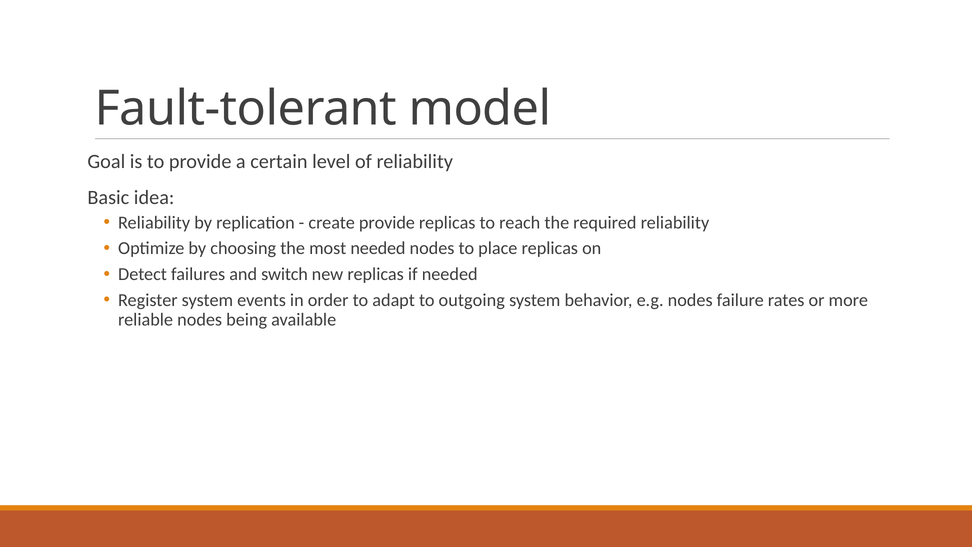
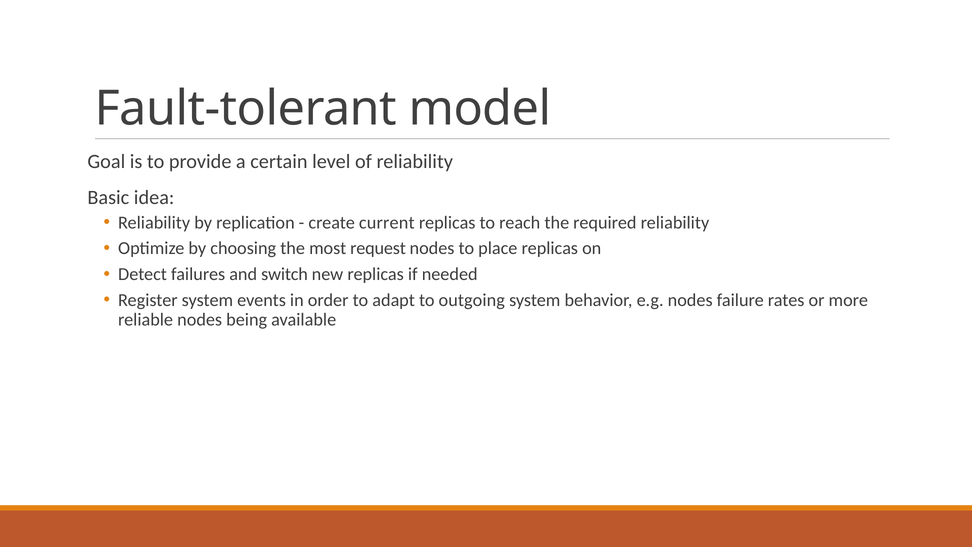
create provide: provide -> current
most needed: needed -> request
